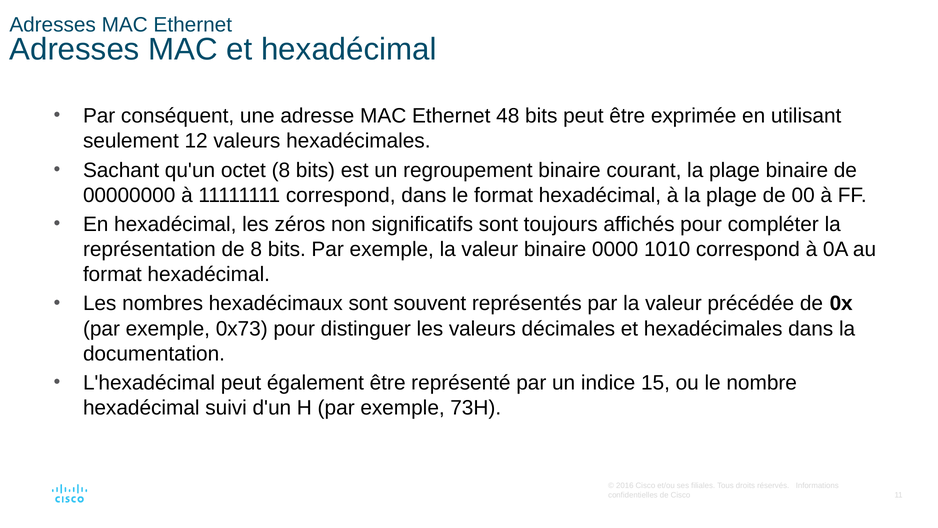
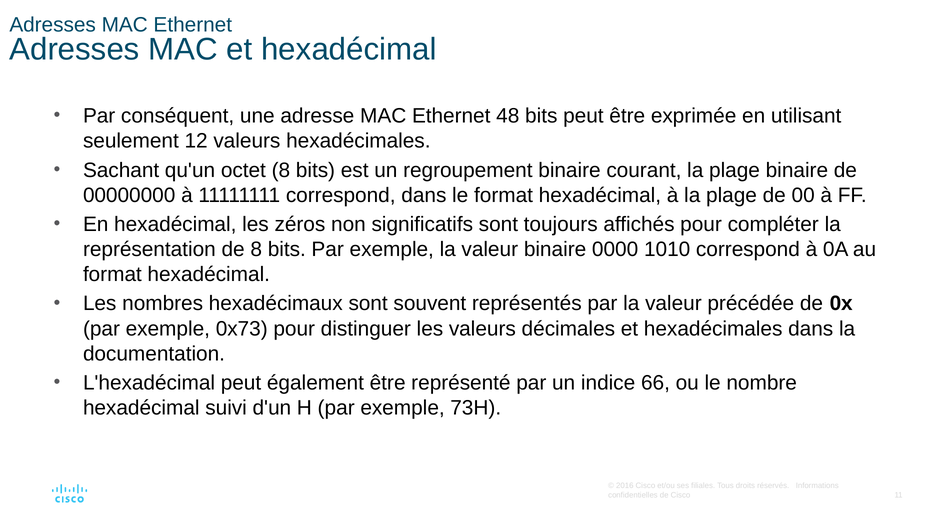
15: 15 -> 66
